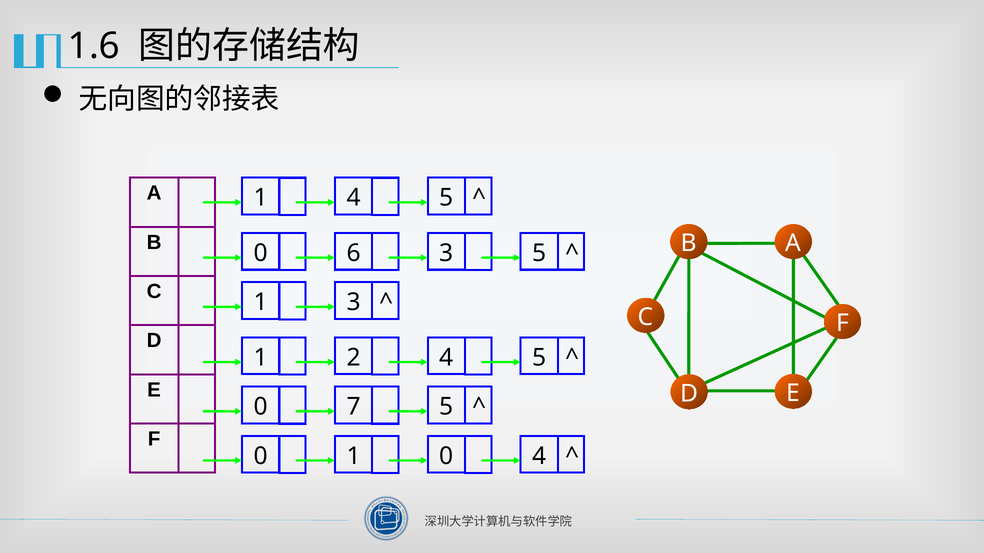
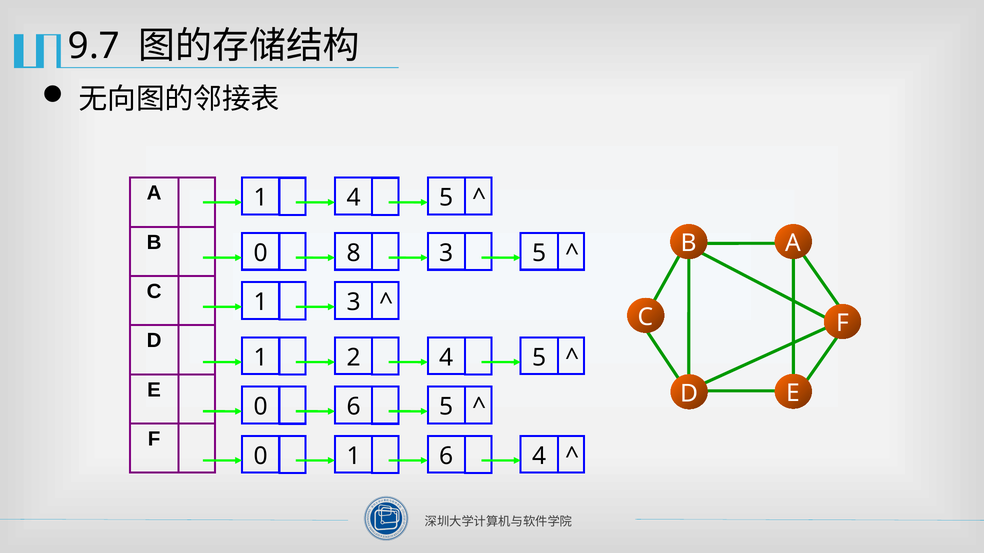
1.6: 1.6 -> 9.7
6: 6 -> 8
0 7: 7 -> 6
1 0: 0 -> 6
